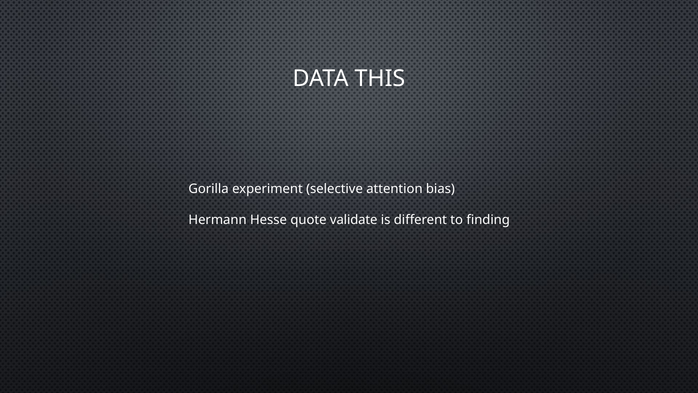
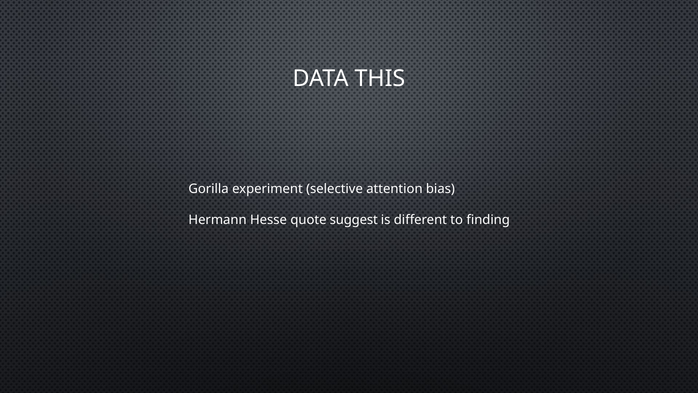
validate: validate -> suggest
